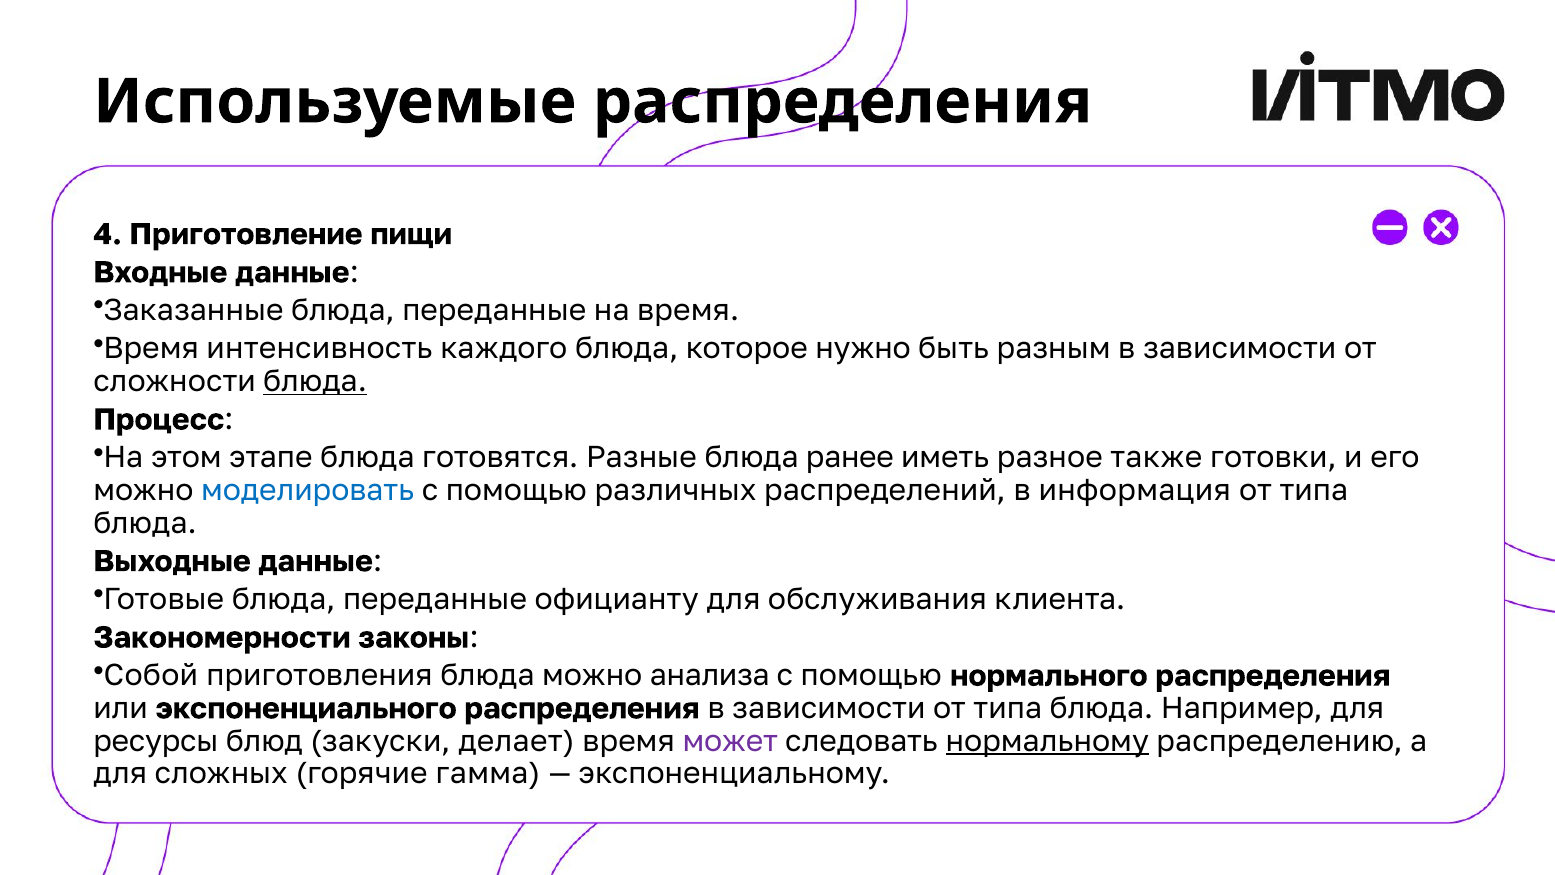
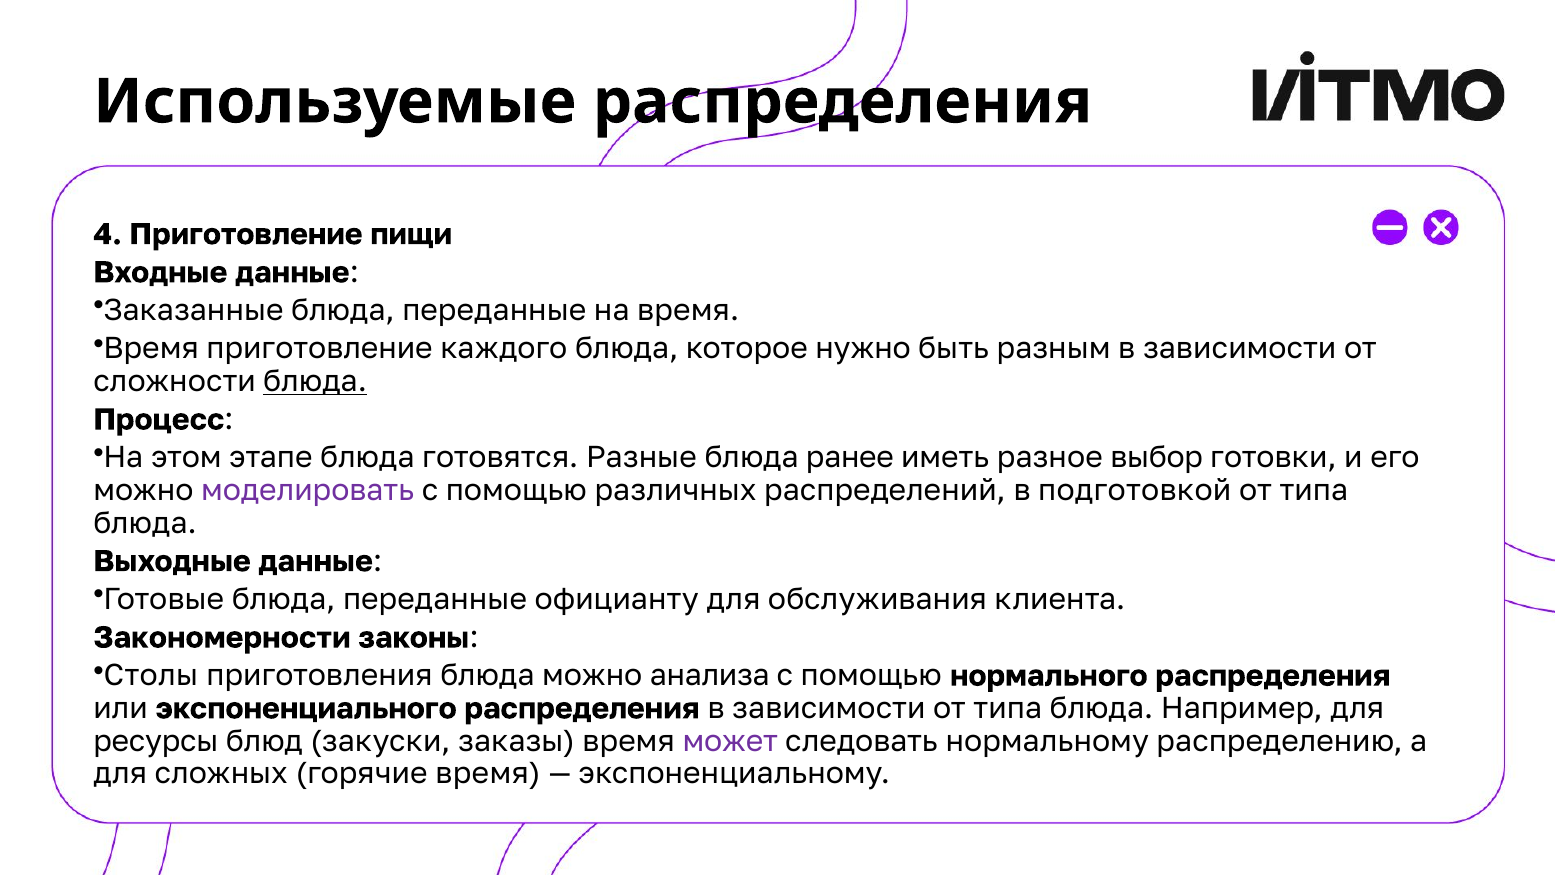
Время интенсивность: интенсивность -> приготовление
также: также -> выбор
моделировать colour: blue -> purple
информация: информация -> подготовкой
Собой: Собой -> Столы
делает: делает -> заказы
нормальному underline: present -> none
горячие гамма: гамма -> время
